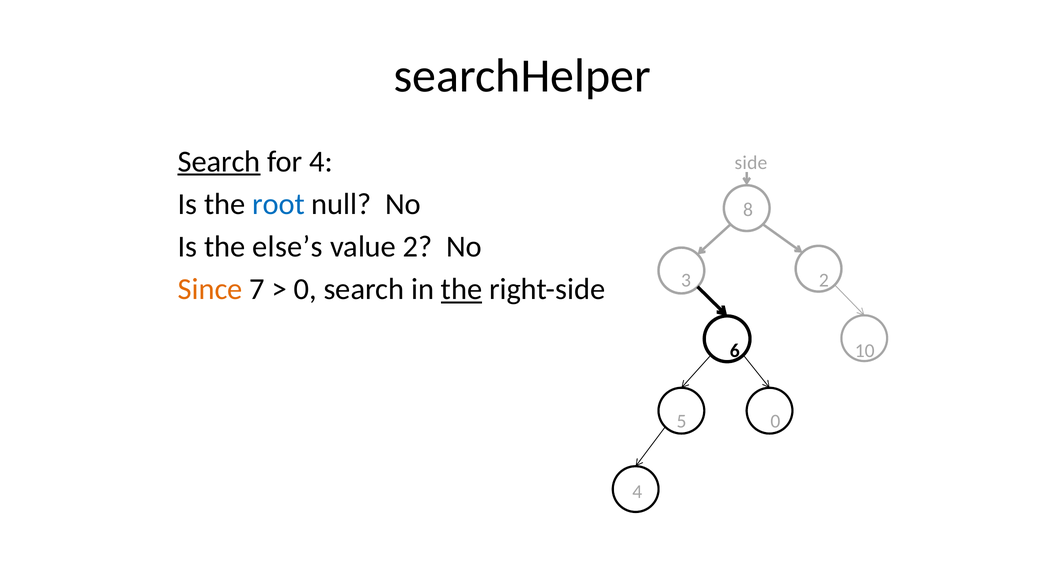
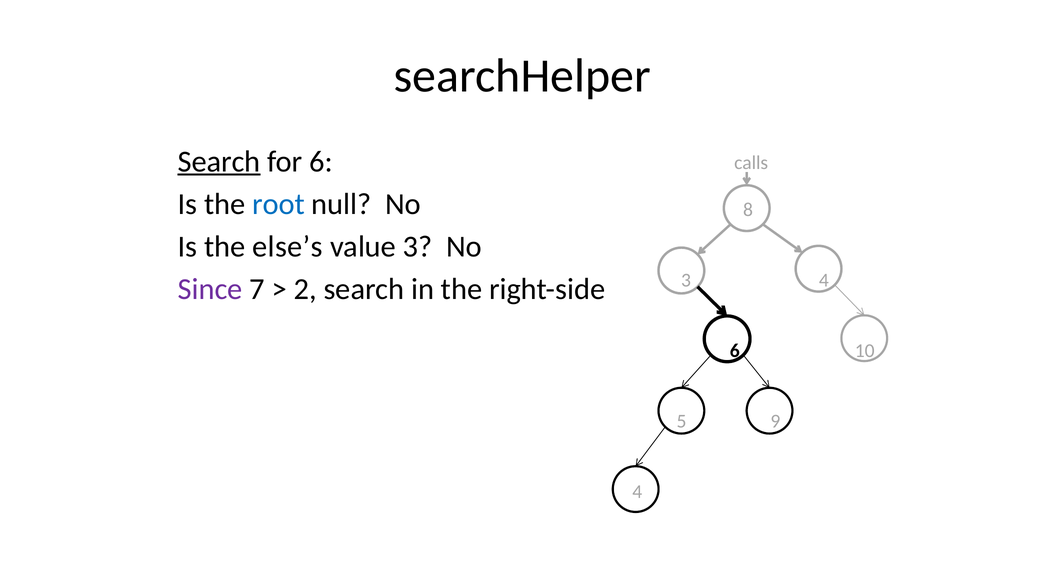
for 4: 4 -> 6
side: side -> calls
value 2: 2 -> 3
3 2: 2 -> 4
Since colour: orange -> purple
0 at (305, 289): 0 -> 2
the at (462, 289) underline: present -> none
5 0: 0 -> 9
